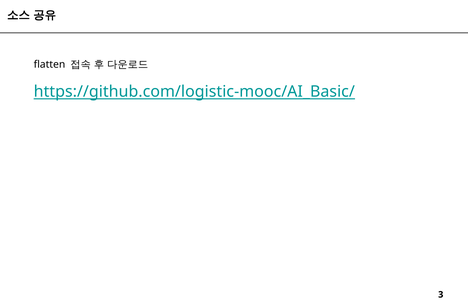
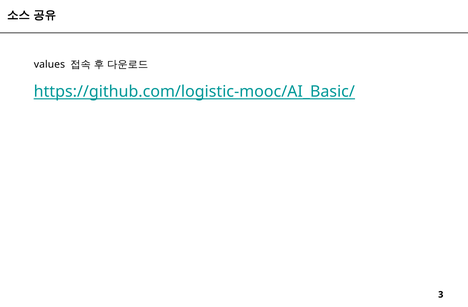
flatten: flatten -> values
